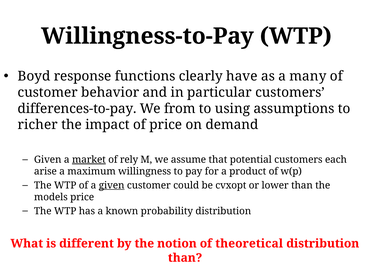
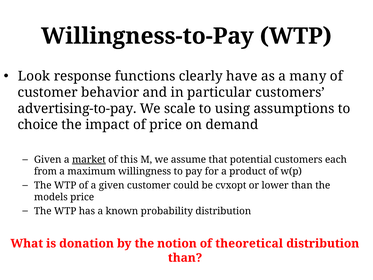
Boyd: Boyd -> Look
differences-to-pay: differences-to-pay -> advertising-to-pay
from: from -> scale
richer: richer -> choice
rely: rely -> this
arise: arise -> from
given at (112, 185) underline: present -> none
different: different -> donation
